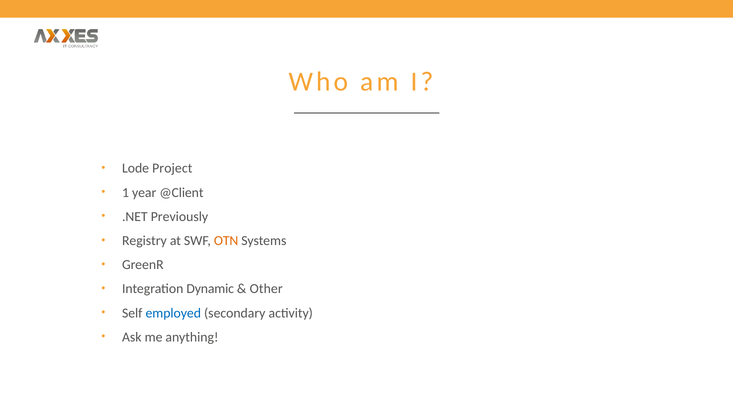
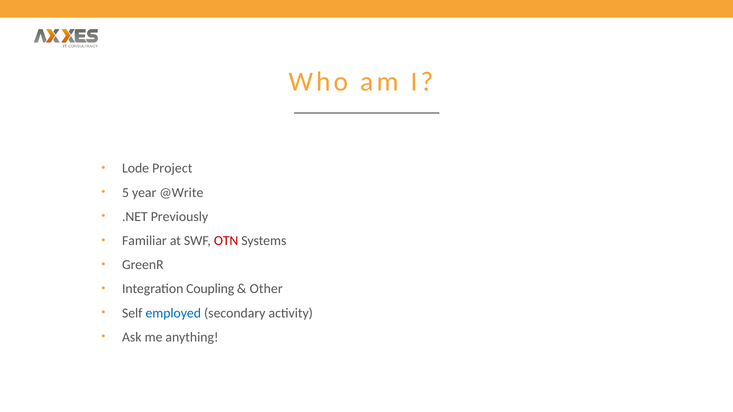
1: 1 -> 5
@Client: @Client -> @Write
Registry: Registry -> Familiar
OTN colour: orange -> red
Dynamic: Dynamic -> Coupling
